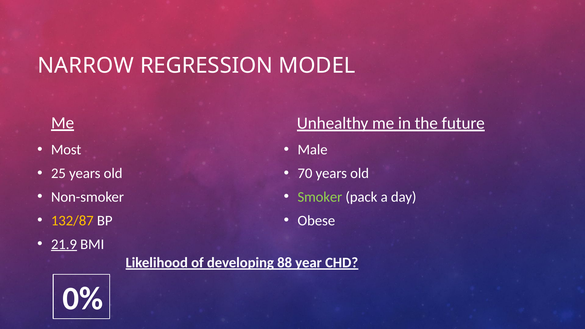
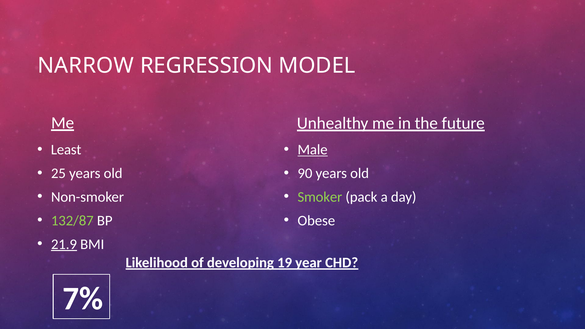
Most: Most -> Least
Male underline: none -> present
70: 70 -> 90
132/87 colour: yellow -> light green
88: 88 -> 19
0%: 0% -> 7%
